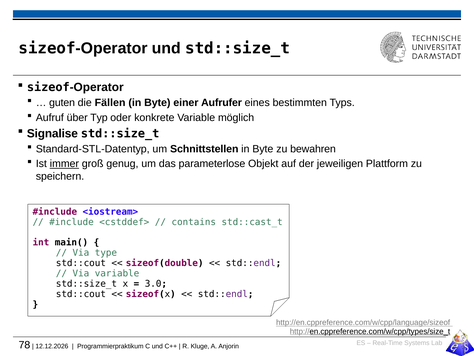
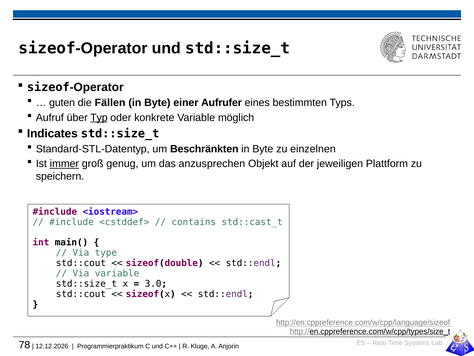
Typ underline: none -> present
Signalise: Signalise -> Indicates
Schnittstellen: Schnittstellen -> Beschränkten
bewahren: bewahren -> einzelnen
parameterlose: parameterlose -> anzusprechen
